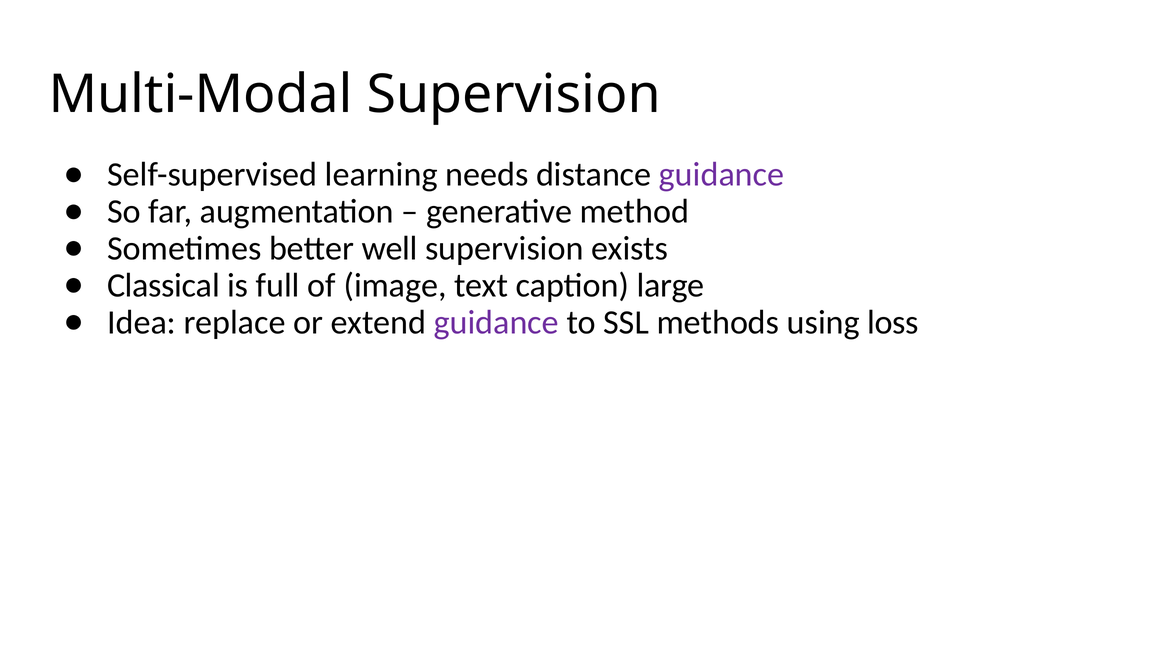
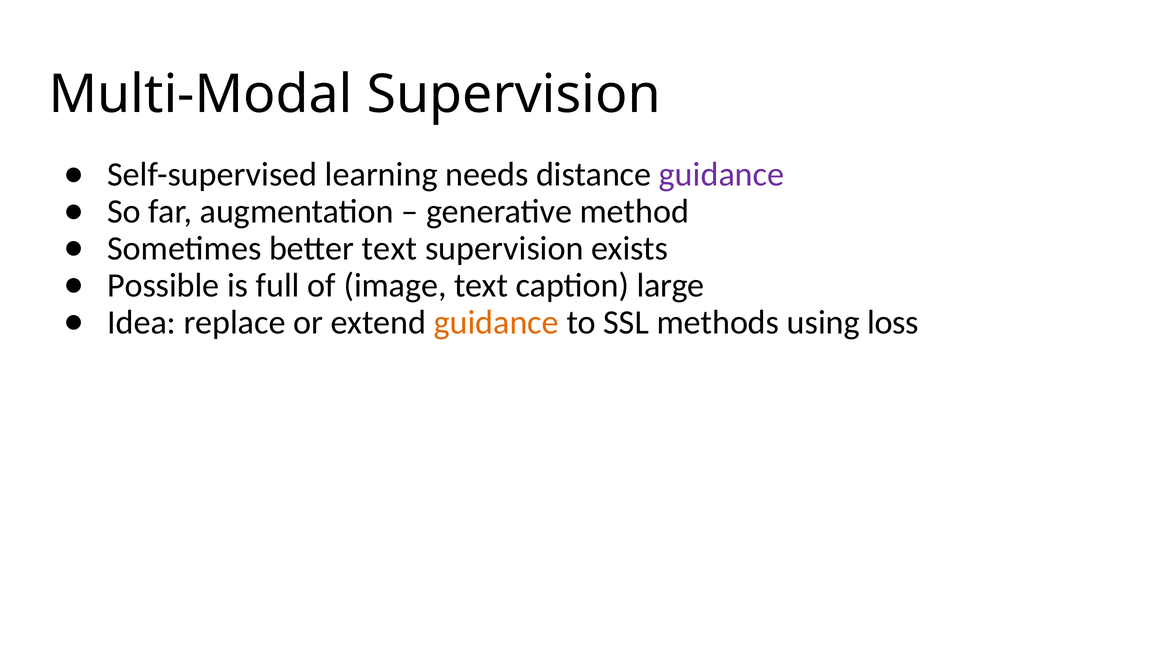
better well: well -> text
Classical: Classical -> Possible
guidance at (496, 322) colour: purple -> orange
